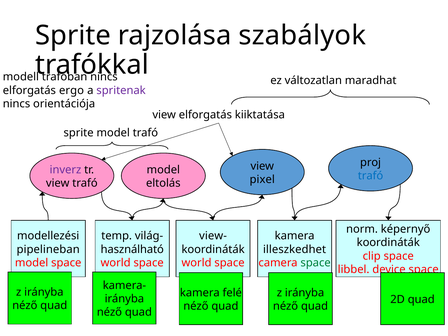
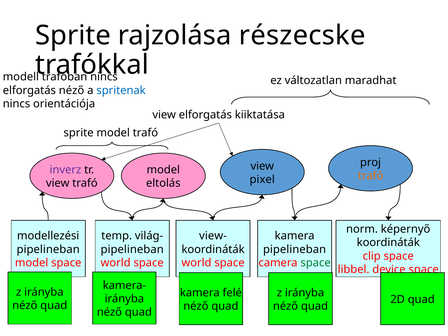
szabályok: szabályok -> részecske
elforgatás ergo: ergo -> néző
spritenak colour: purple -> blue
trafó at (371, 176) colour: blue -> orange
használható at (132, 249): használható -> pipelineban
illeszkedhet at (295, 249): illeszkedhet -> pipelineban
